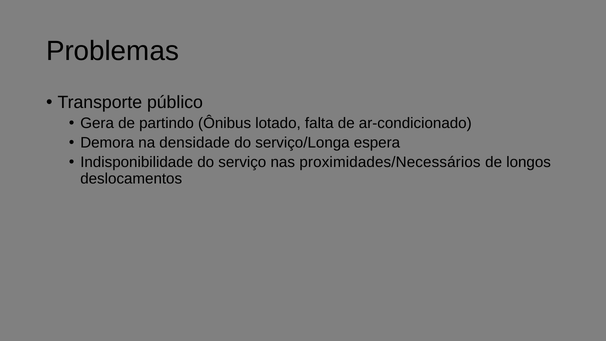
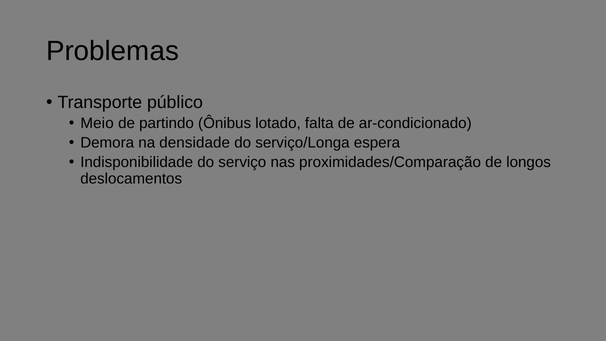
Gera: Gera -> Meio
proximidades/Necessários: proximidades/Necessários -> proximidades/Comparação
